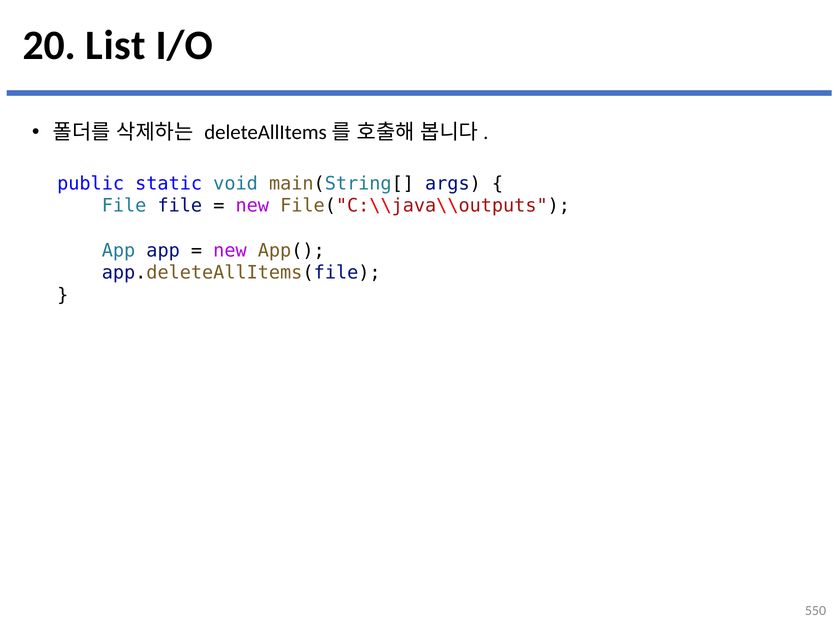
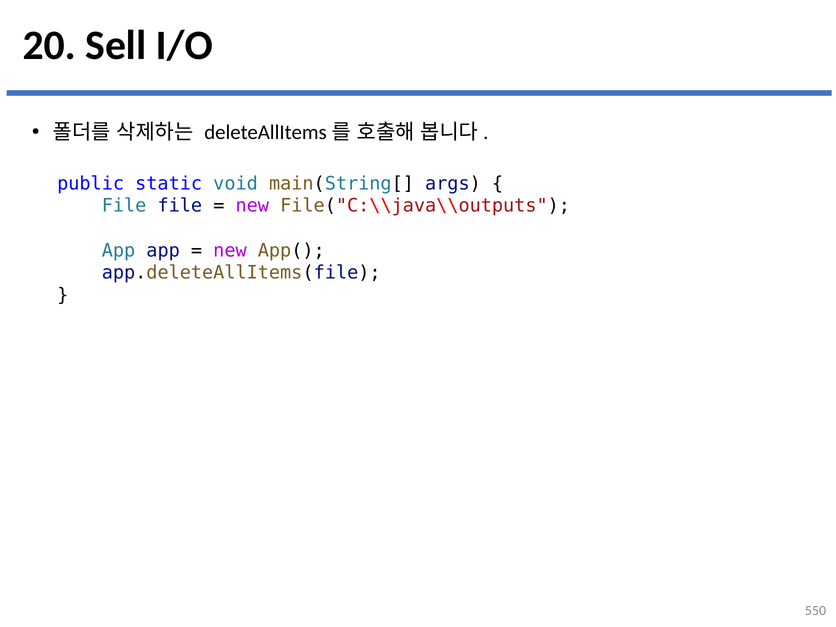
List: List -> Sell
